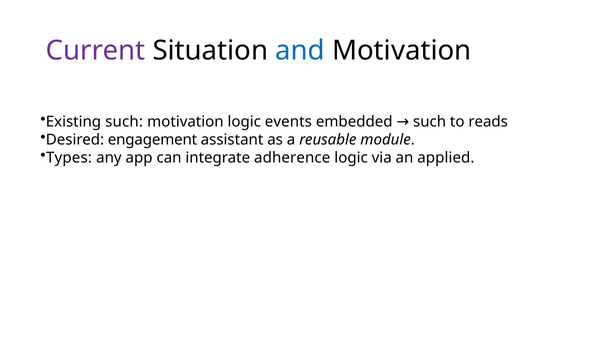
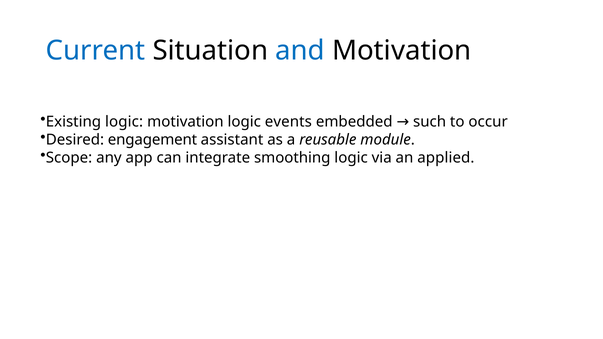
Current colour: purple -> blue
Existing such: such -> logic
reads: reads -> occur
Types: Types -> Scope
adherence: adherence -> smoothing
